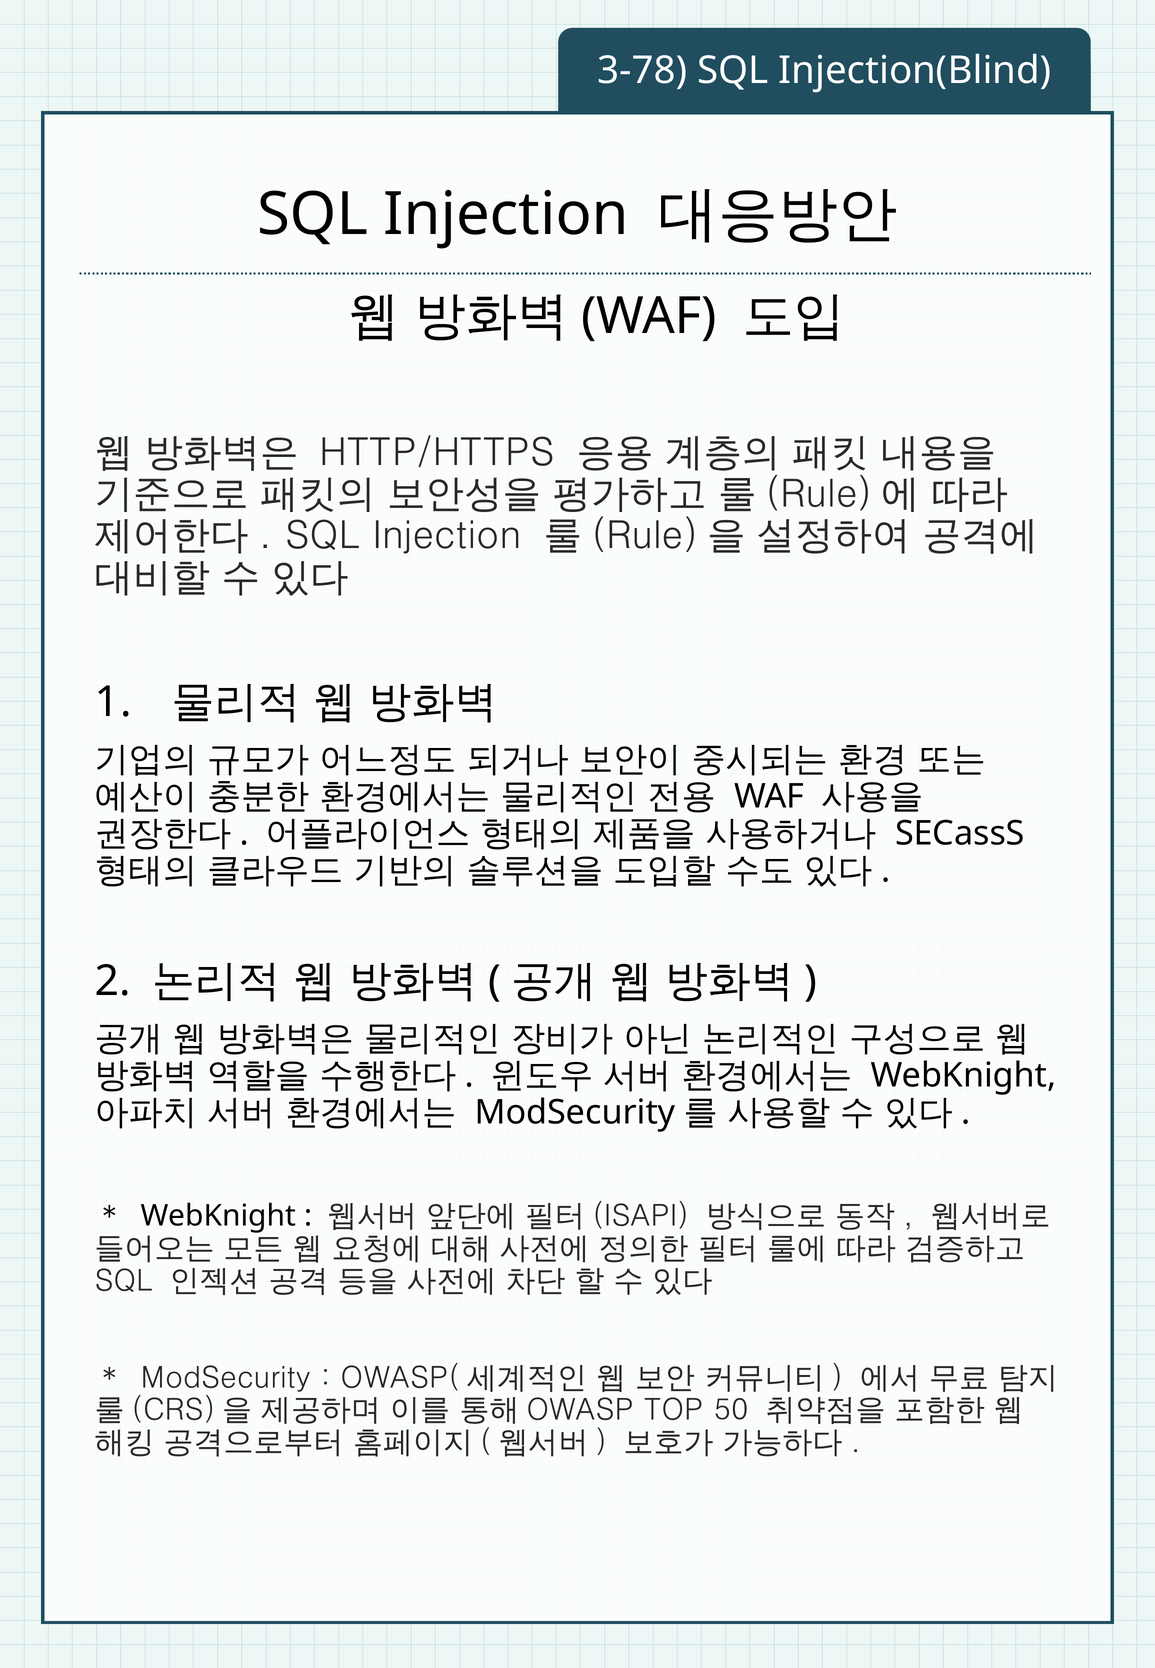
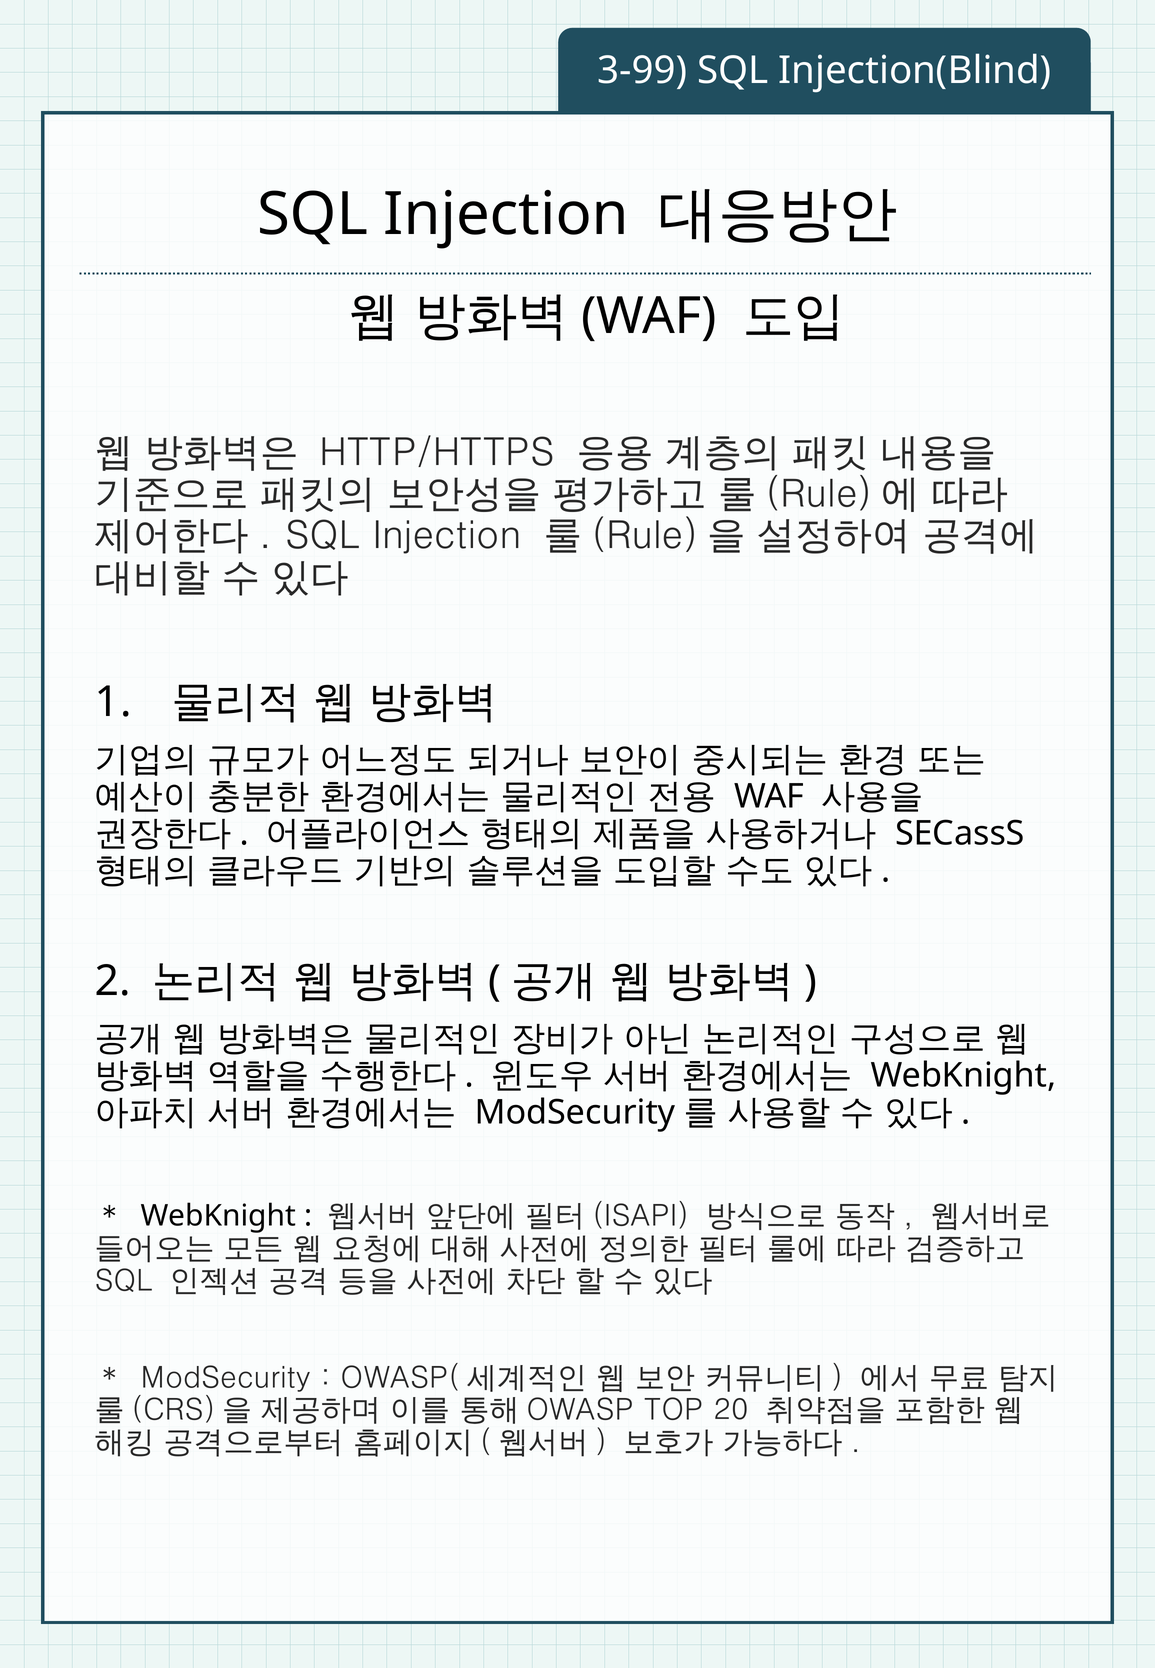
3-78: 3-78 -> 3-99
50: 50 -> 20
